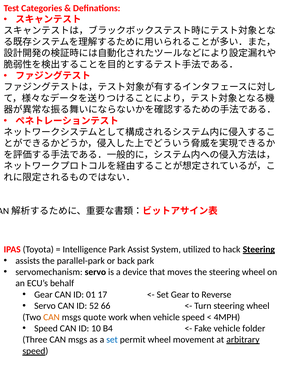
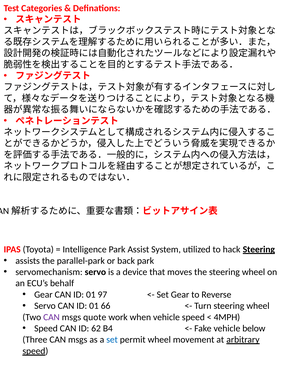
17: 17 -> 97
Servo CAN ID 52: 52 -> 01
CAN at (51, 317) colour: orange -> purple
10: 10 -> 62
folder: folder -> below
